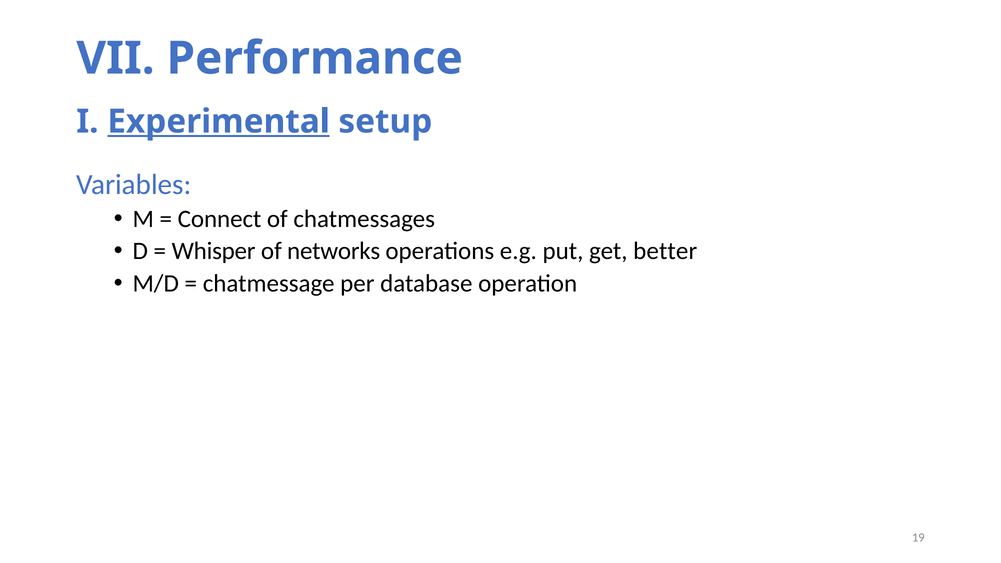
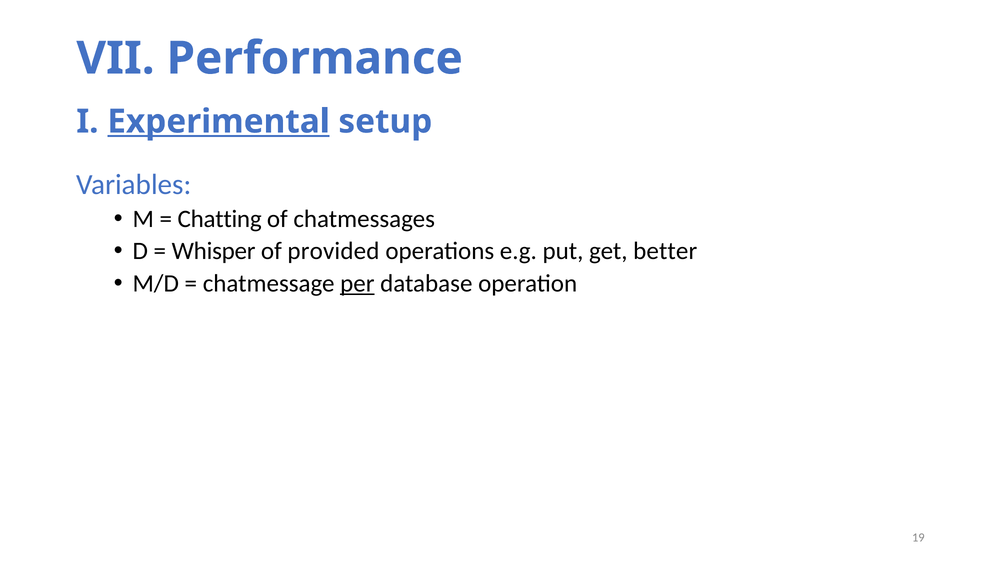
Connect: Connect -> Chatting
networks: networks -> provided
per underline: none -> present
